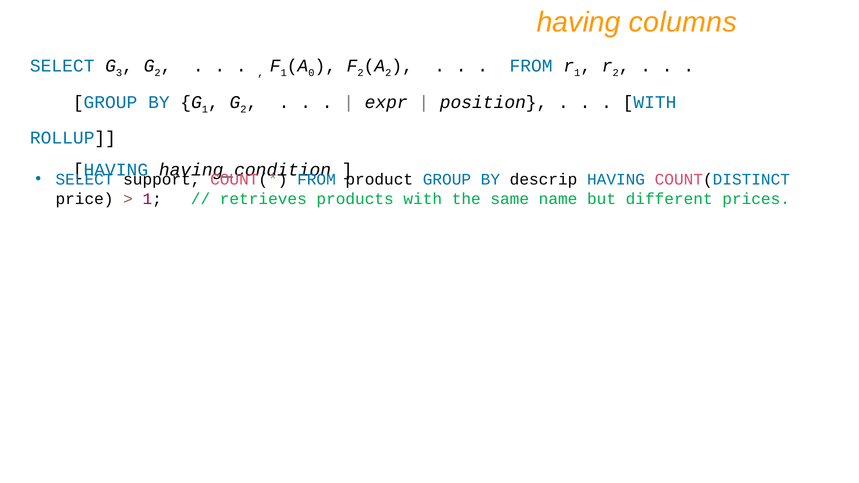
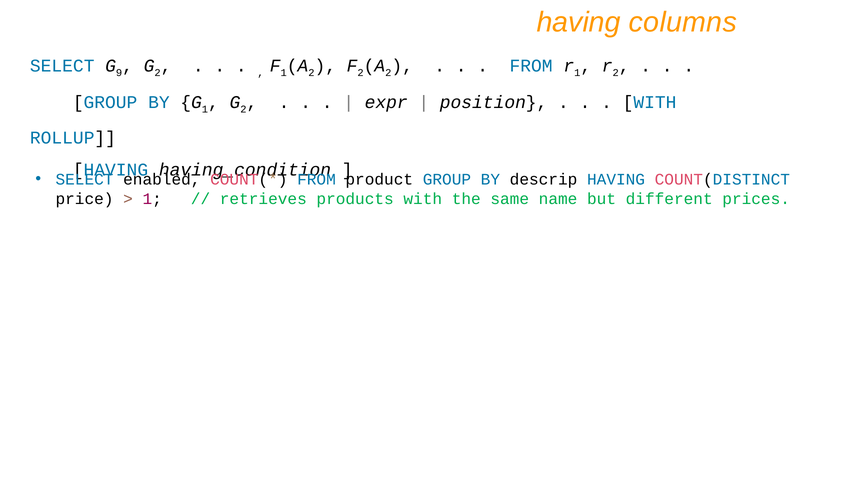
3: 3 -> 9
0 at (311, 73): 0 -> 2
support: support -> enabled
